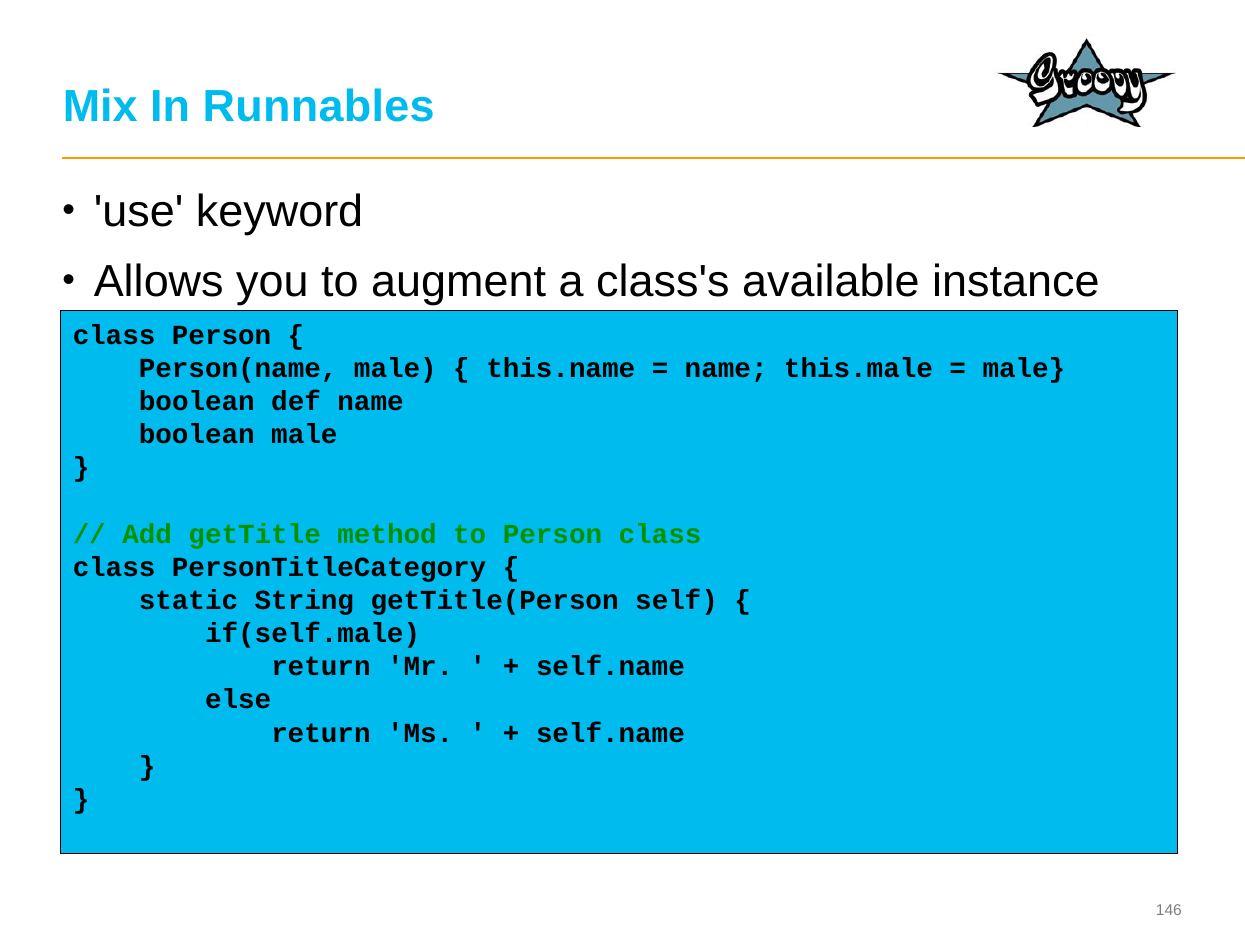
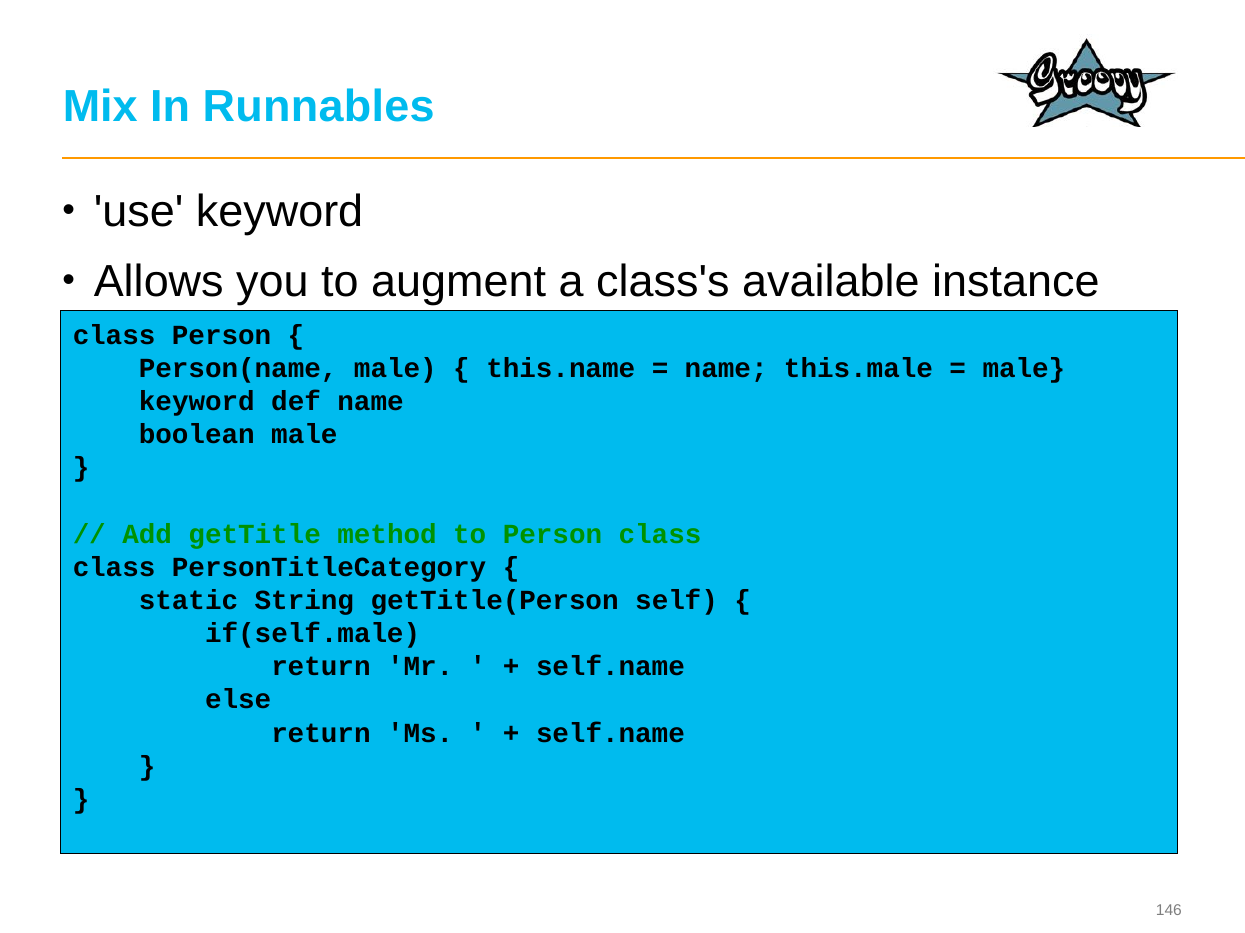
boolean at (197, 402): boolean -> keyword
